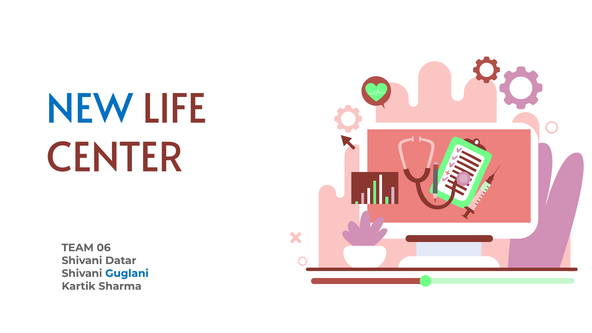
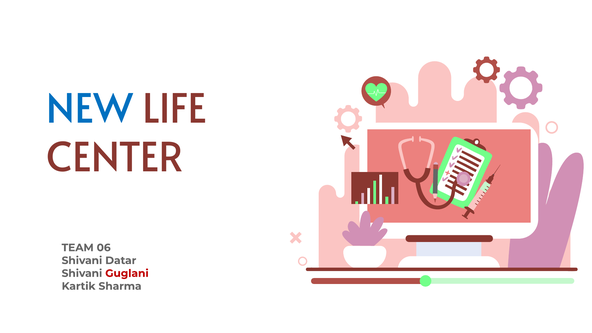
Guglani colour: blue -> red
